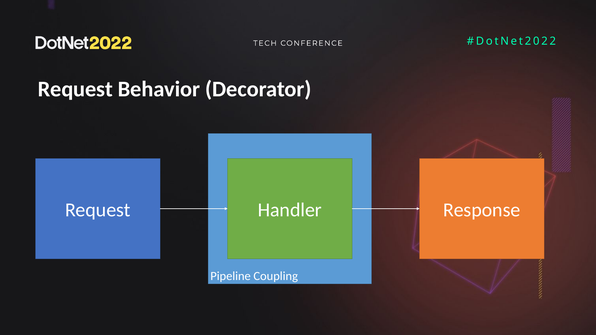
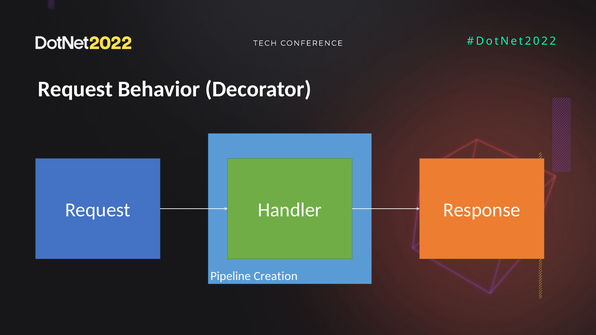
Coupling: Coupling -> Creation
